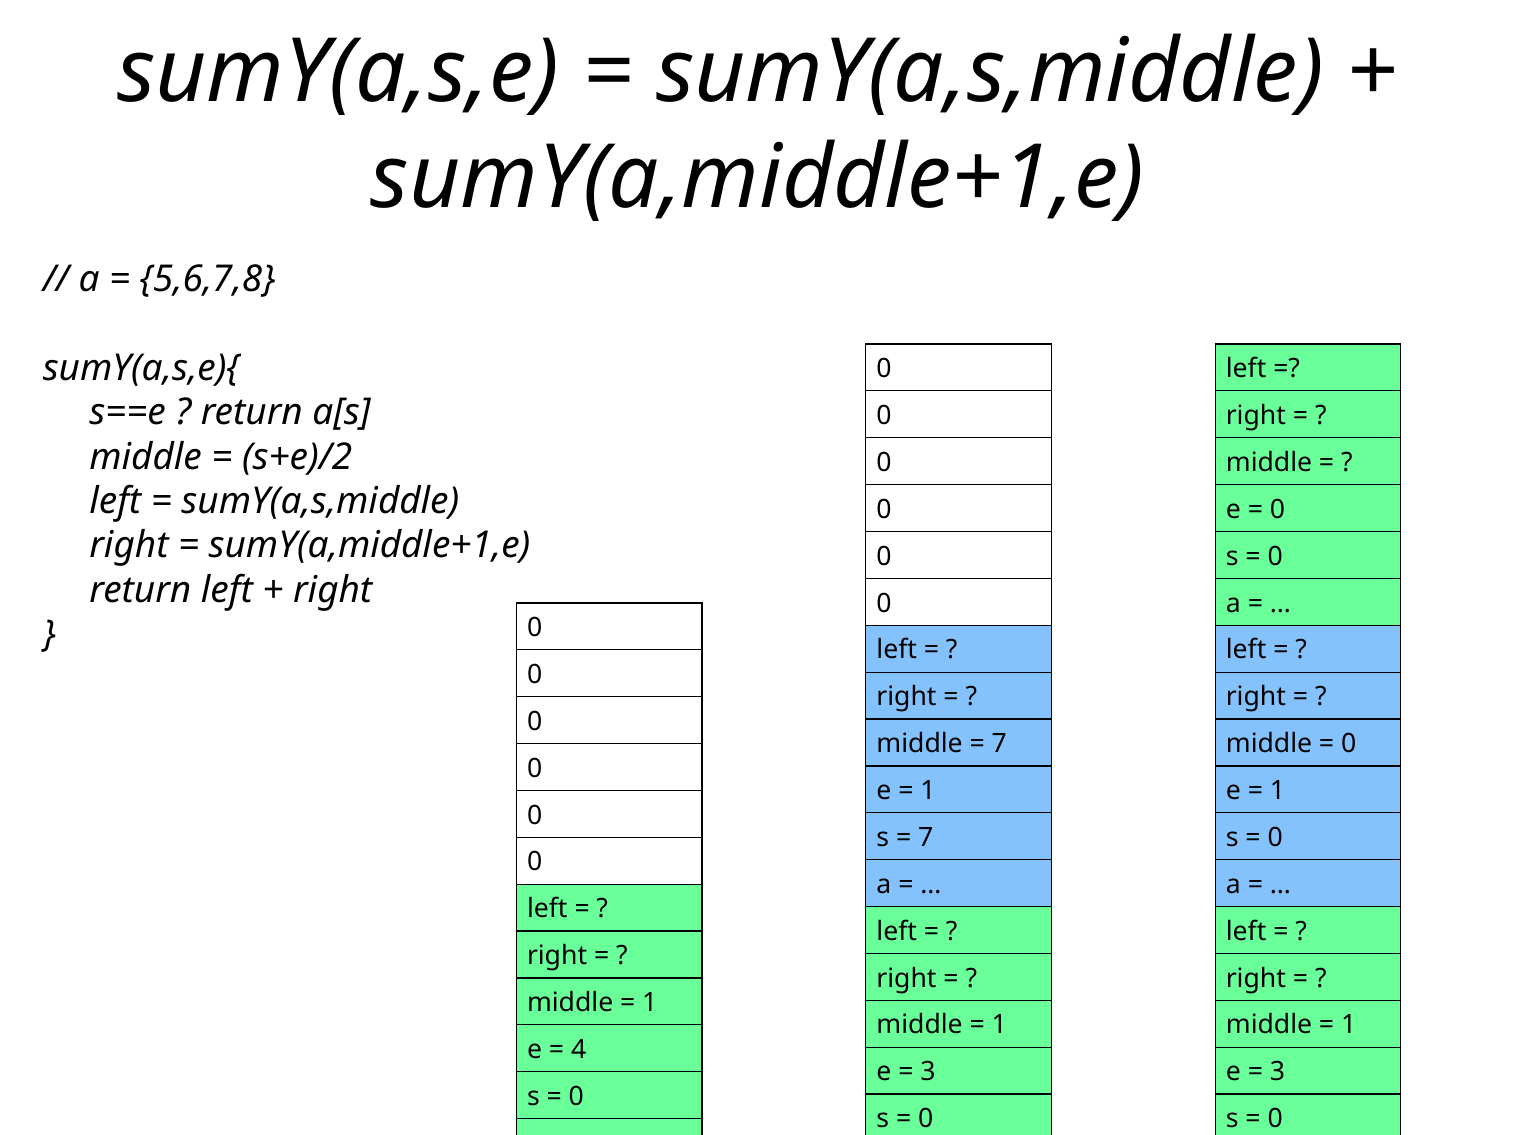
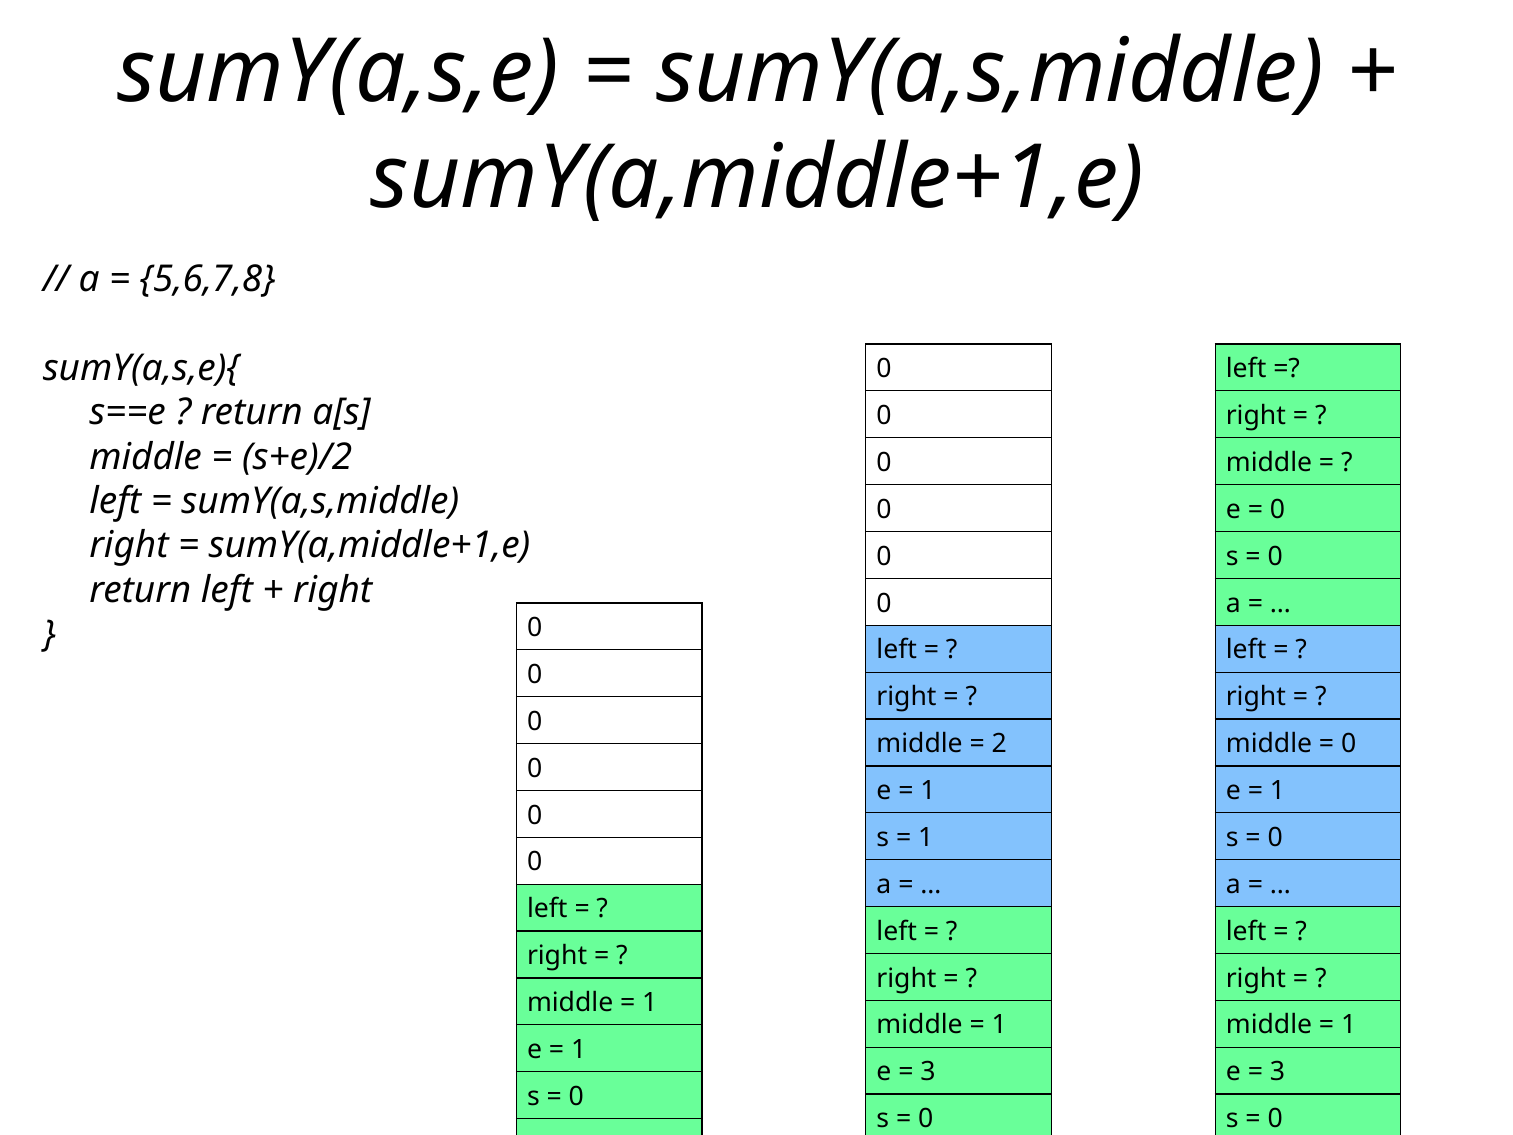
7 at (999, 744): 7 -> 2
7 at (926, 837): 7 -> 1
4 at (579, 1049): 4 -> 1
